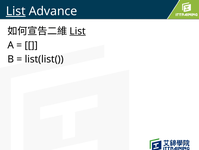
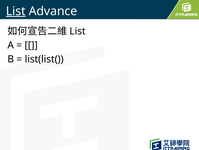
List at (78, 31) underline: present -> none
